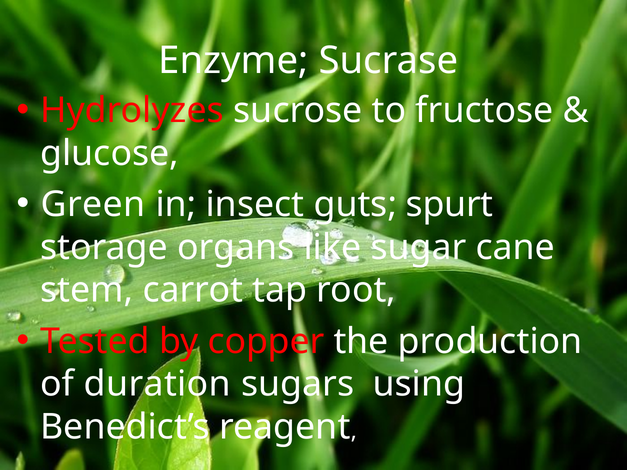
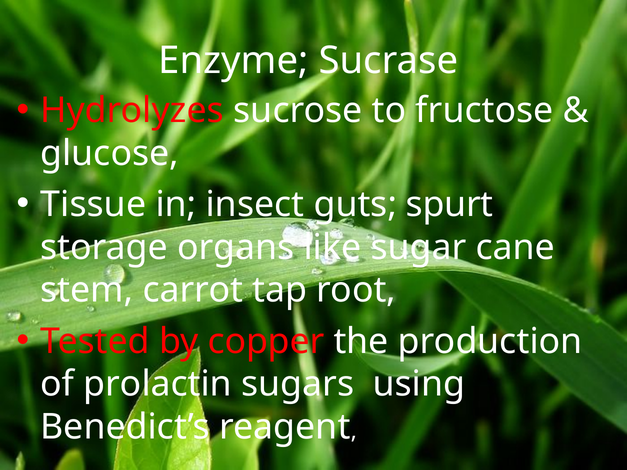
Green: Green -> Tissue
duration: duration -> prolactin
